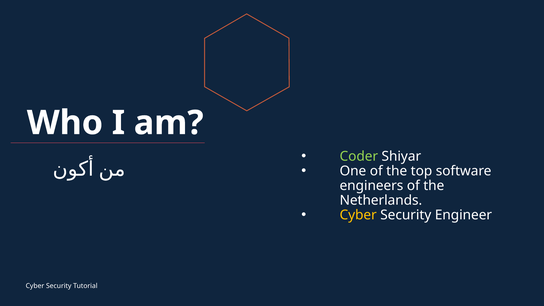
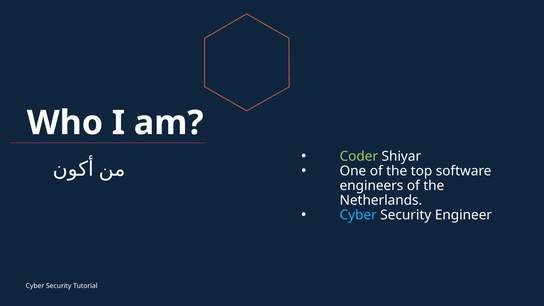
Cyber at (358, 215) colour: yellow -> light blue
